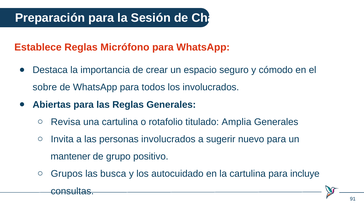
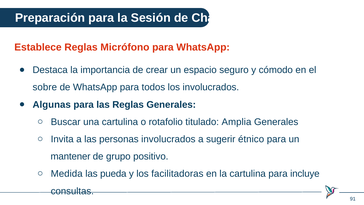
Abiertas: Abiertas -> Algunas
Revisa: Revisa -> Buscar
nuevo: nuevo -> étnico
Grupos: Grupos -> Medida
busca: busca -> pueda
autocuidado: autocuidado -> facilitadoras
